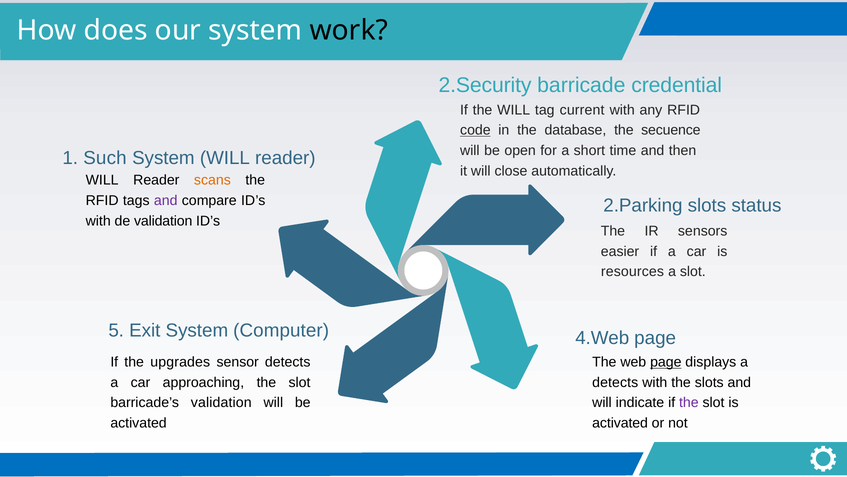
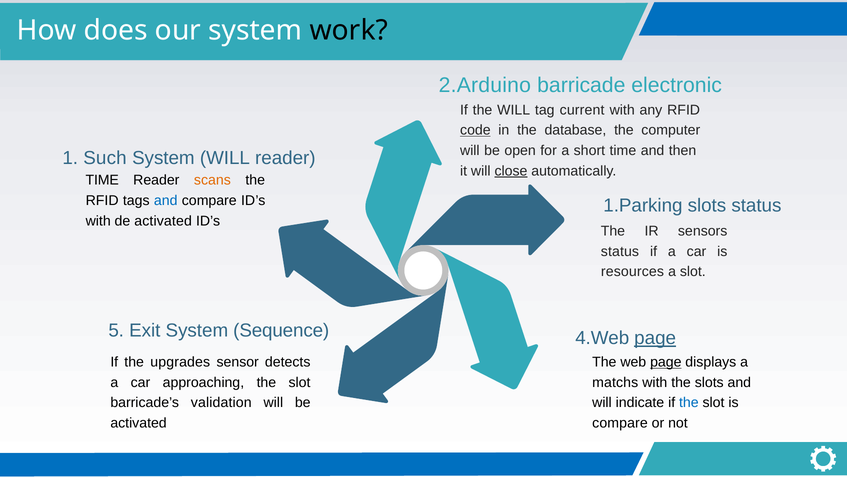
2.Security: 2.Security -> 2.Arduino
credential: credential -> electronic
secuence: secuence -> computer
close underline: none -> present
WILL at (102, 180): WILL -> TIME
and at (166, 200) colour: purple -> blue
2.Parking: 2.Parking -> 1.Parking
de validation: validation -> activated
easier at (620, 251): easier -> status
Computer: Computer -> Sequence
page at (655, 338) underline: none -> present
detects at (615, 382): detects -> matchs
the at (689, 402) colour: purple -> blue
activated at (620, 423): activated -> compare
